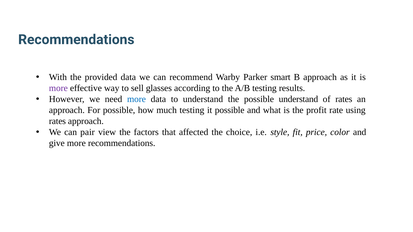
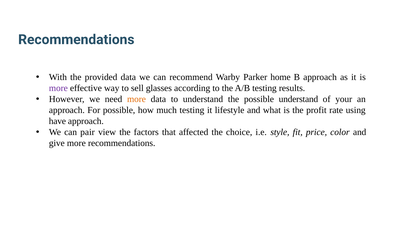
smart: smart -> home
more at (136, 99) colour: blue -> orange
of rates: rates -> your
it possible: possible -> lifestyle
rates at (57, 121): rates -> have
